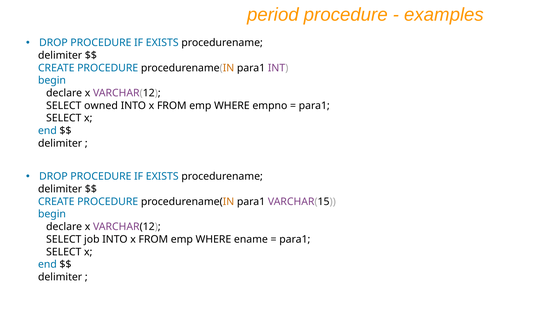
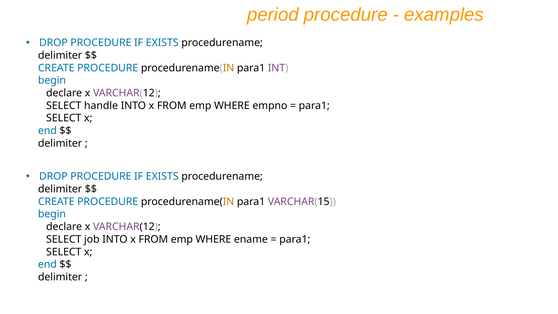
owned: owned -> handle
